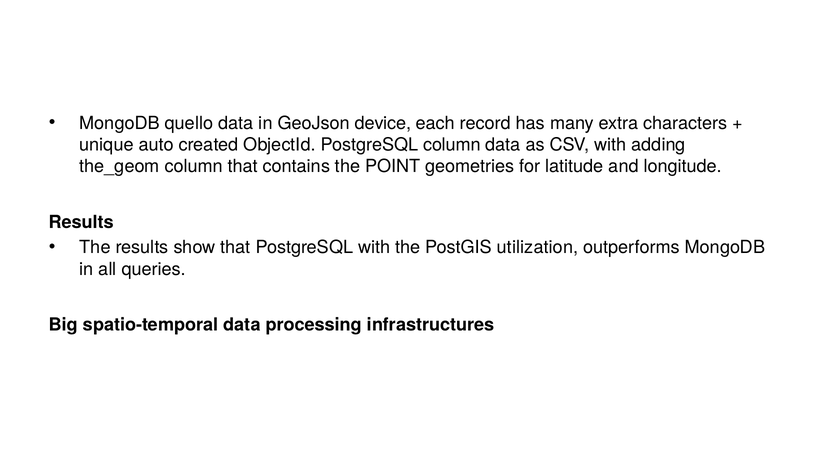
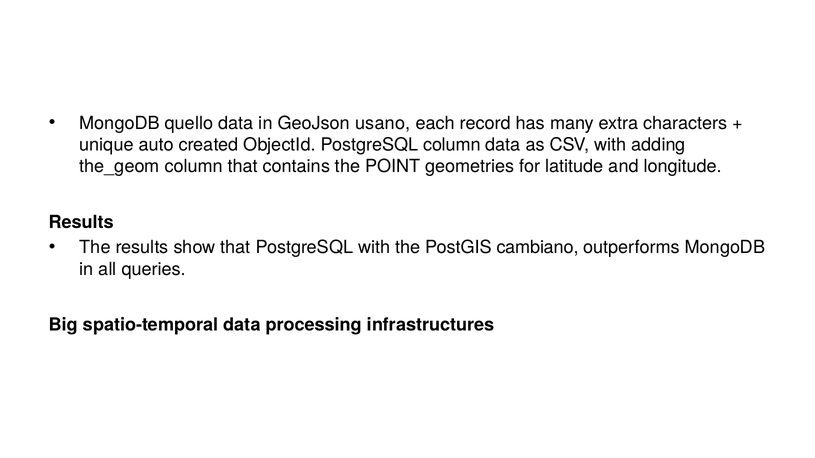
device: device -> usano
utilization: utilization -> cambiano
